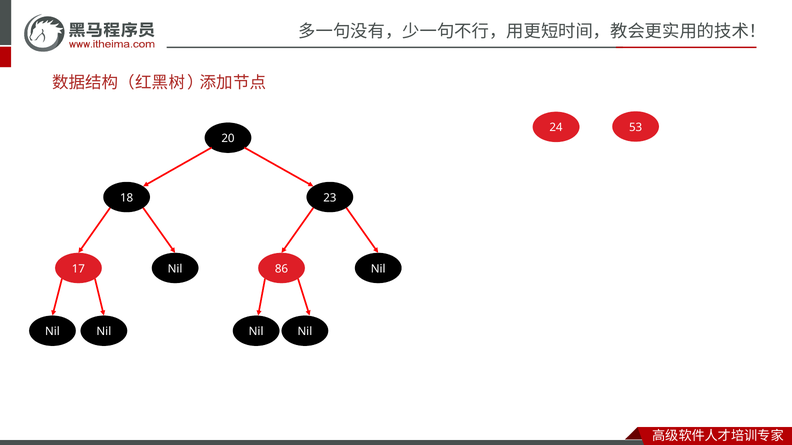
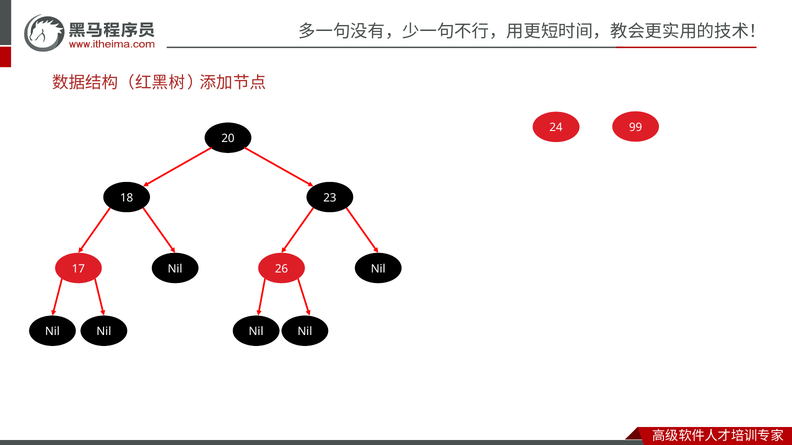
53: 53 -> 99
86: 86 -> 26
